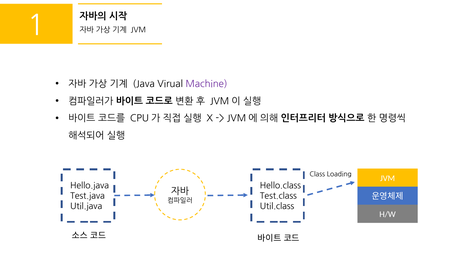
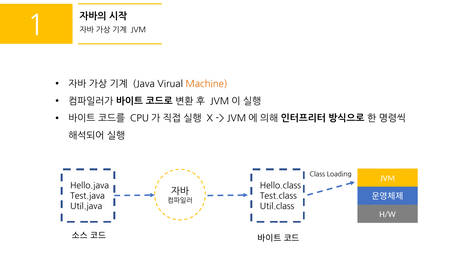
Machine colour: purple -> orange
